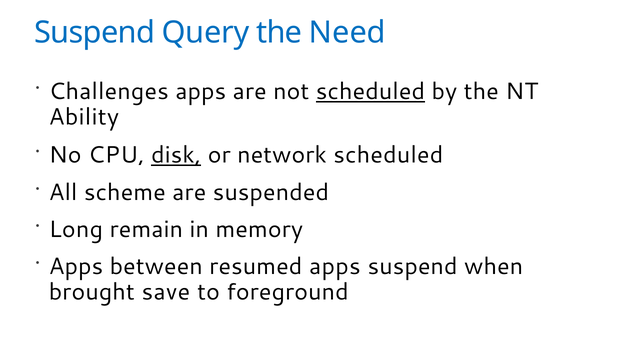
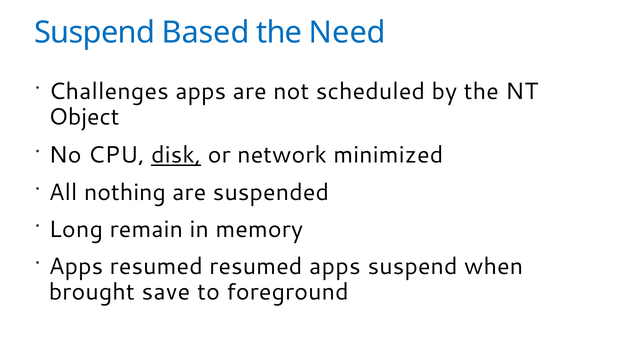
Query: Query -> Based
scheduled at (370, 92) underline: present -> none
Ability: Ability -> Object
network scheduled: scheduled -> minimized
scheme: scheme -> nothing
Apps between: between -> resumed
